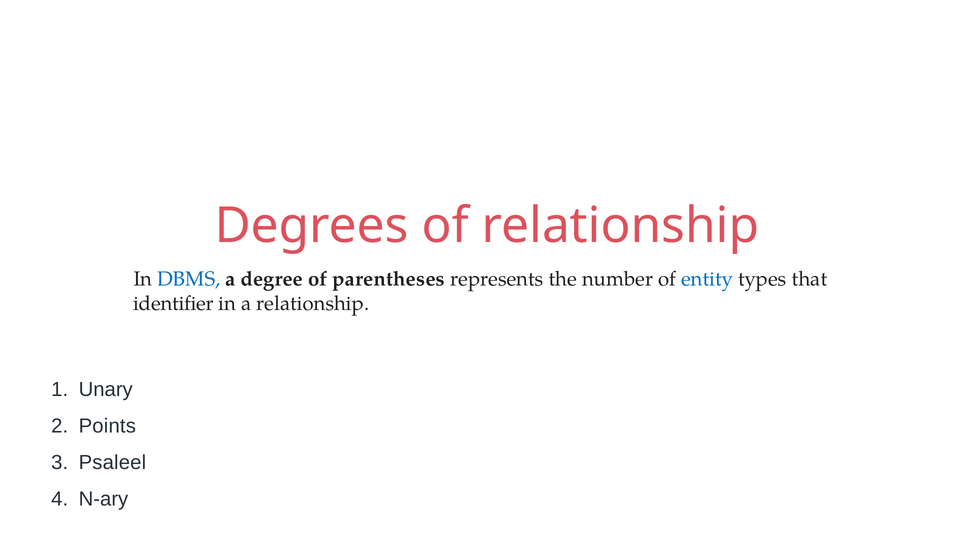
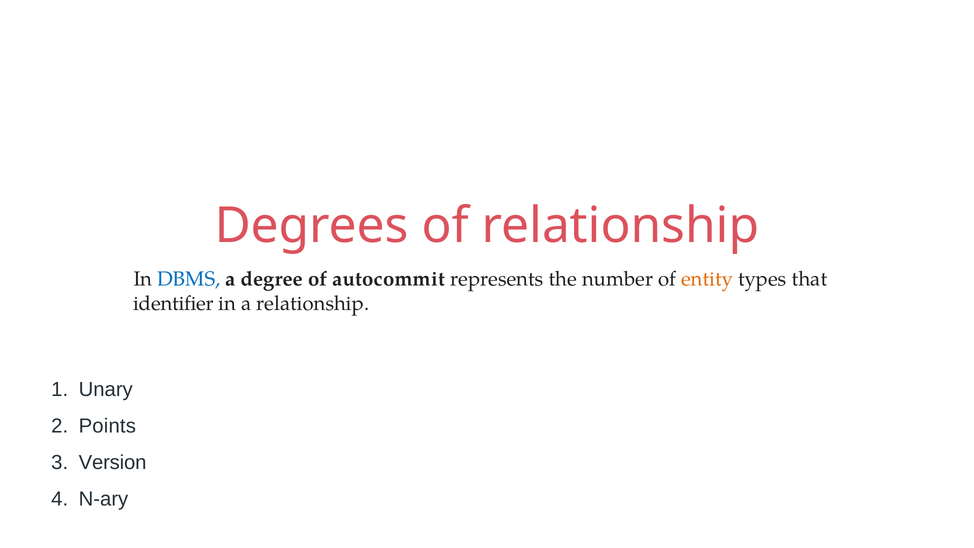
parentheses: parentheses -> autocommit
entity colour: blue -> orange
Psaleel: Psaleel -> Version
